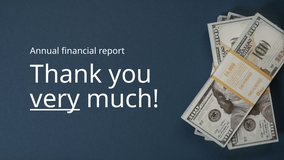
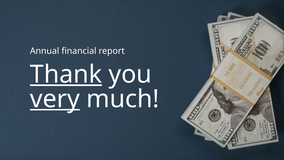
Thank underline: none -> present
